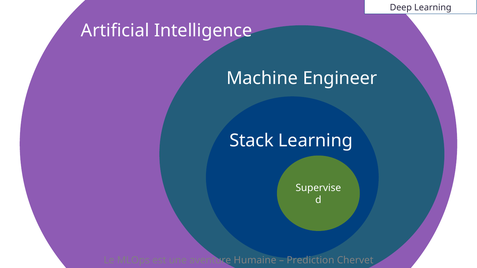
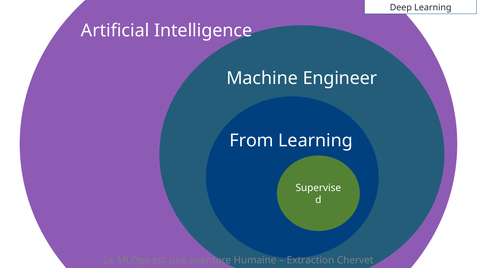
Stack: Stack -> From
Prediction: Prediction -> Extraction
